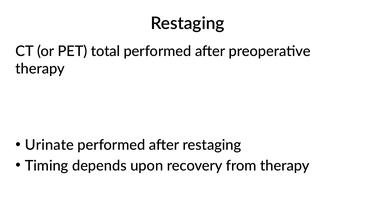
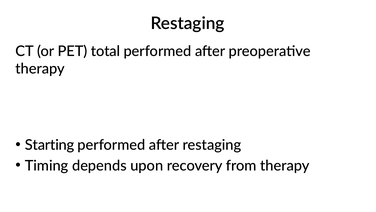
Urinate: Urinate -> Starting
